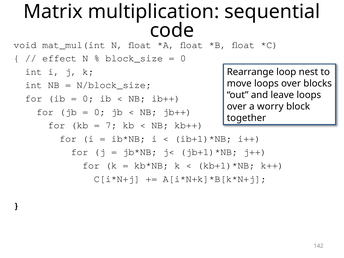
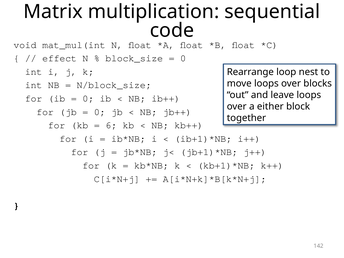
worry: worry -> either
7: 7 -> 6
